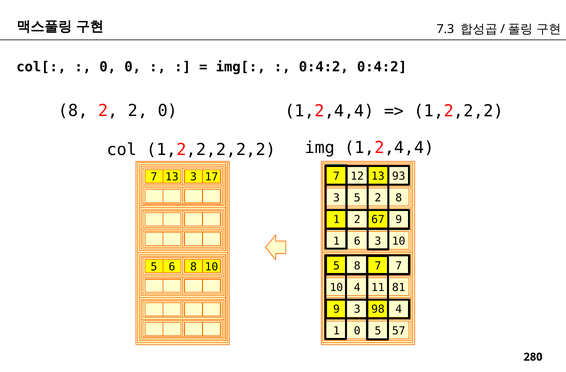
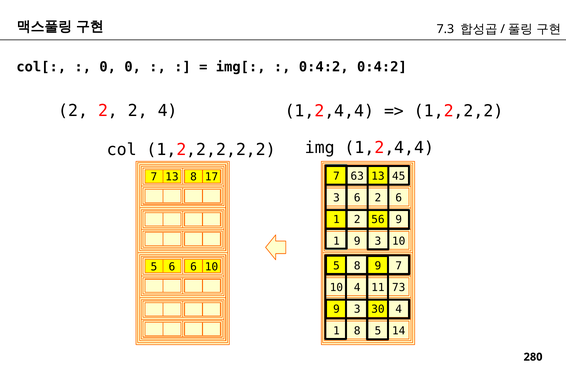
8 at (73, 111): 8 -> 2
2 0: 0 -> 4
12: 12 -> 63
93: 93 -> 45
13 3: 3 -> 8
3 5: 5 -> 6
2 8: 8 -> 6
67: 67 -> 56
1 6: 6 -> 9
8 7: 7 -> 9
6 8: 8 -> 6
81: 81 -> 73
98: 98 -> 30
1 0: 0 -> 8
57: 57 -> 14
